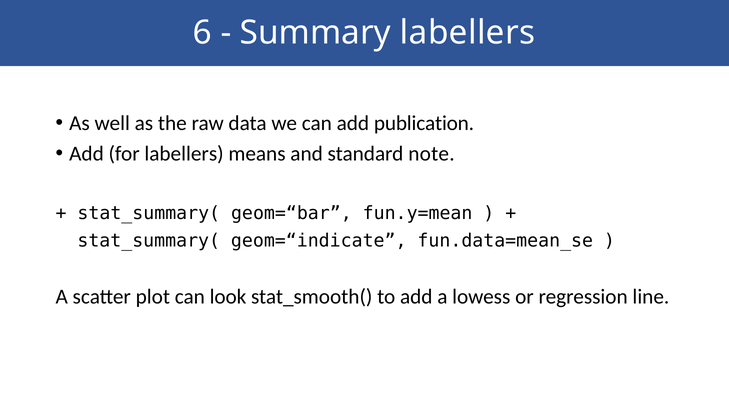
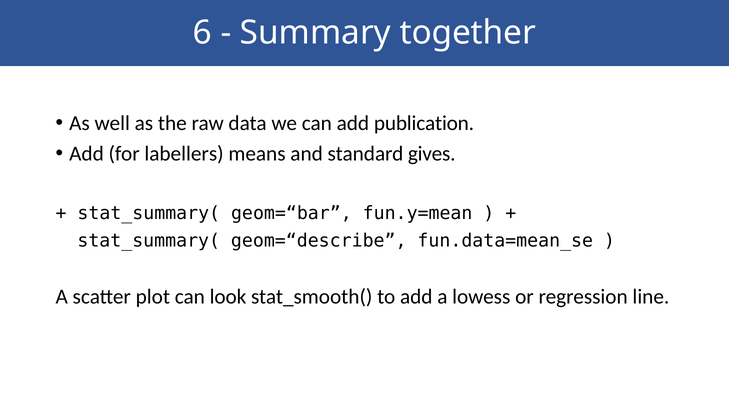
Summary labellers: labellers -> together
note: note -> gives
geom=“indicate: geom=“indicate -> geom=“describe
